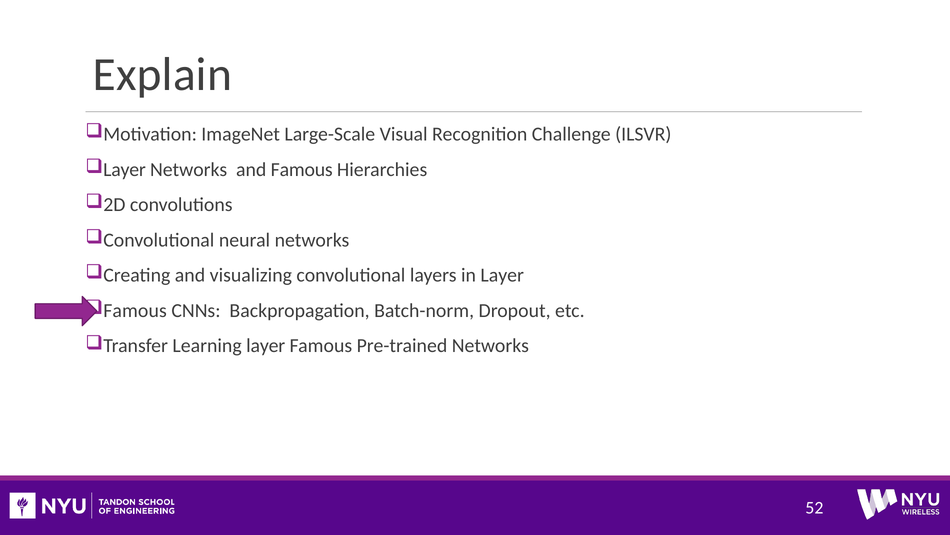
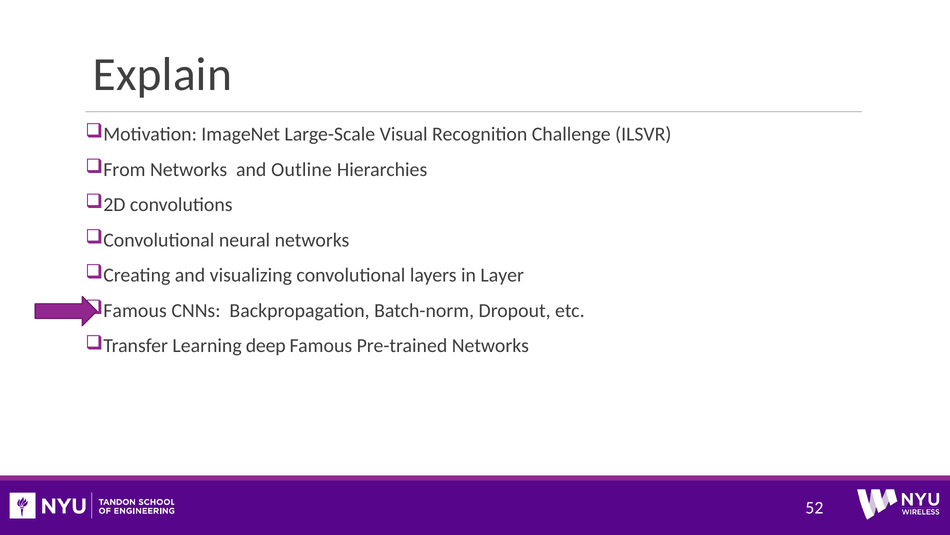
Layer at (124, 169): Layer -> From
and Famous: Famous -> Outline
Learning layer: layer -> deep
